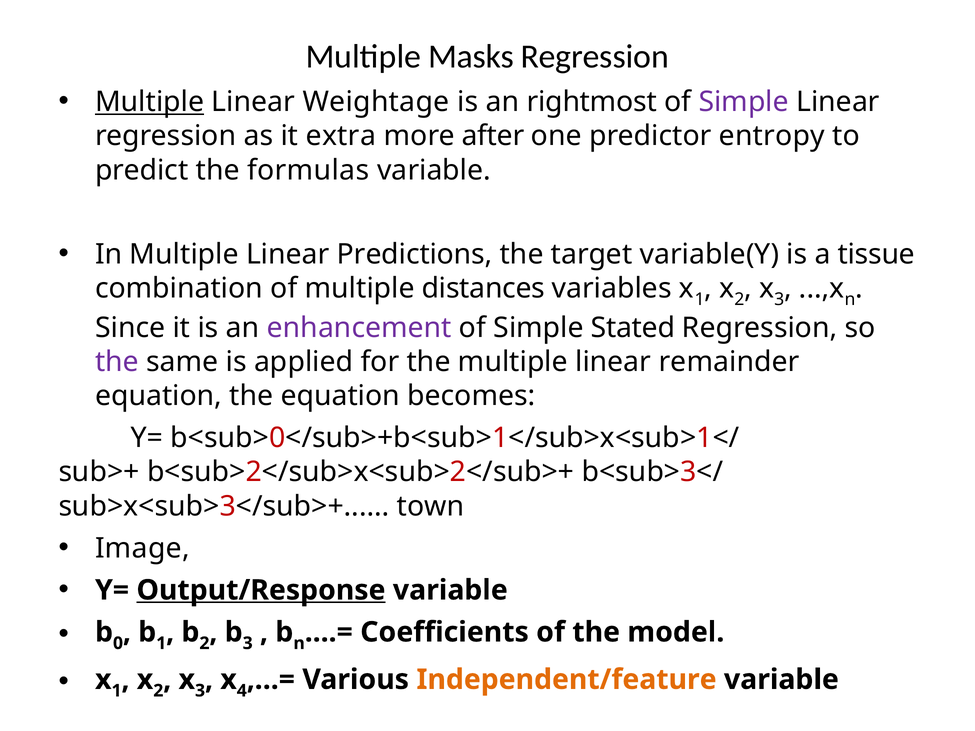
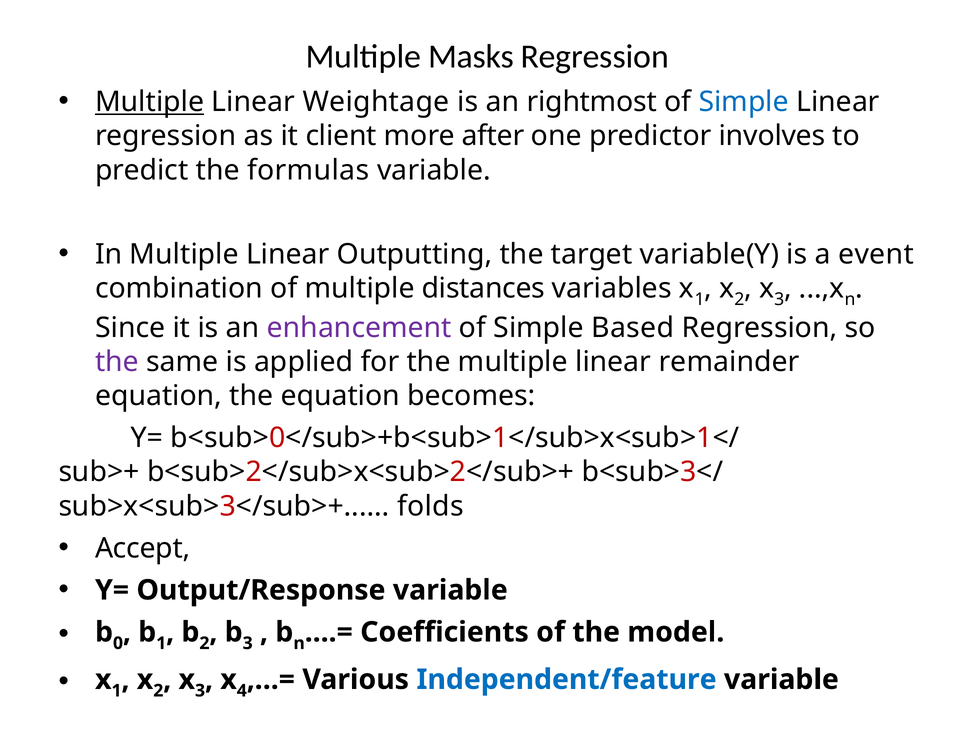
Simple at (744, 102) colour: purple -> blue
extra: extra -> client
entropy: entropy -> involves
Predictions: Predictions -> Outputting
tissue: tissue -> event
Stated: Stated -> Based
town: town -> folds
Image: Image -> Accept
Output/Response underline: present -> none
Independent/feature colour: orange -> blue
